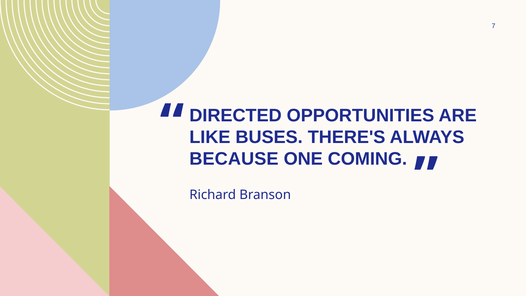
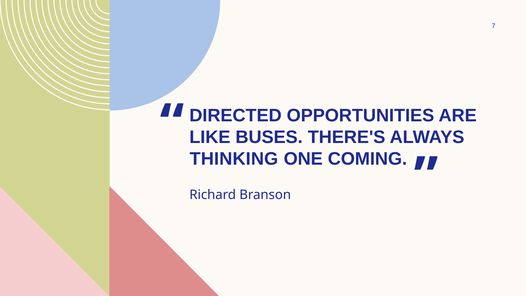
BECAUSE: BECAUSE -> THINKING
